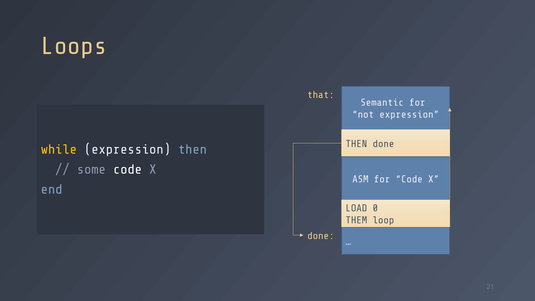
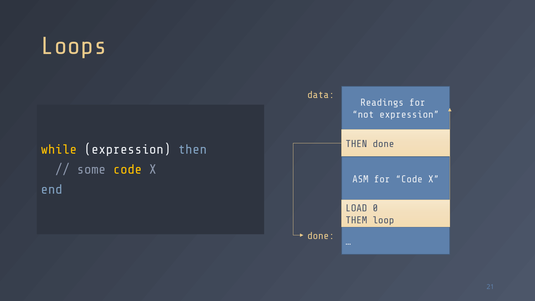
that: that -> data
Semantic: Semantic -> Readings
code at (127, 169) colour: white -> yellow
